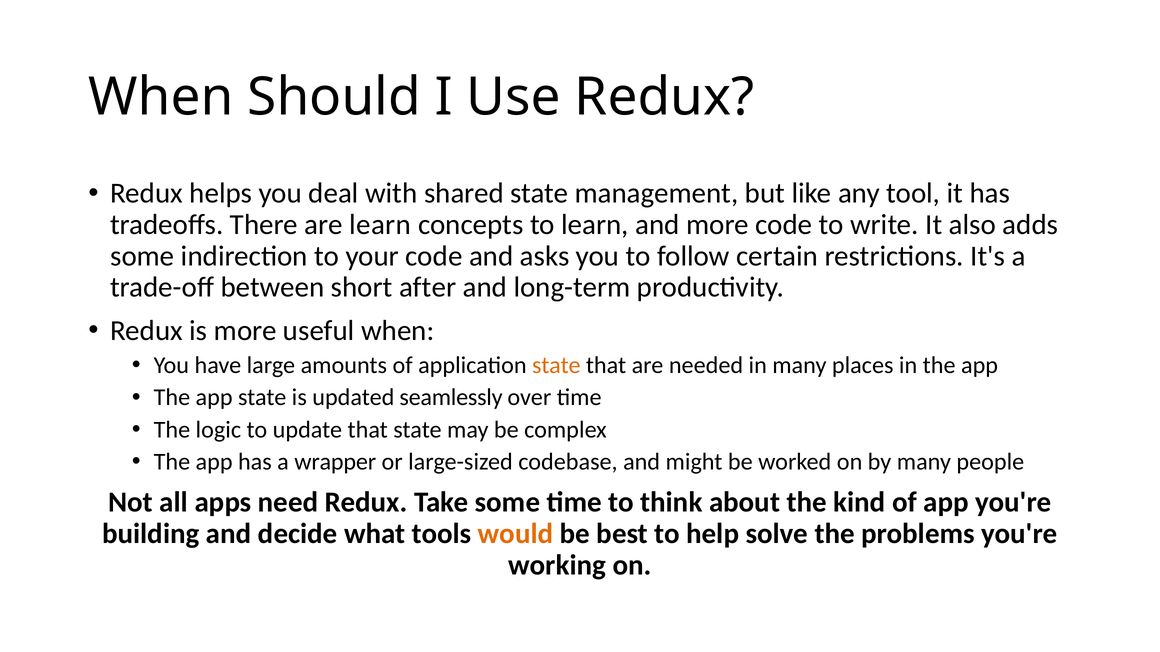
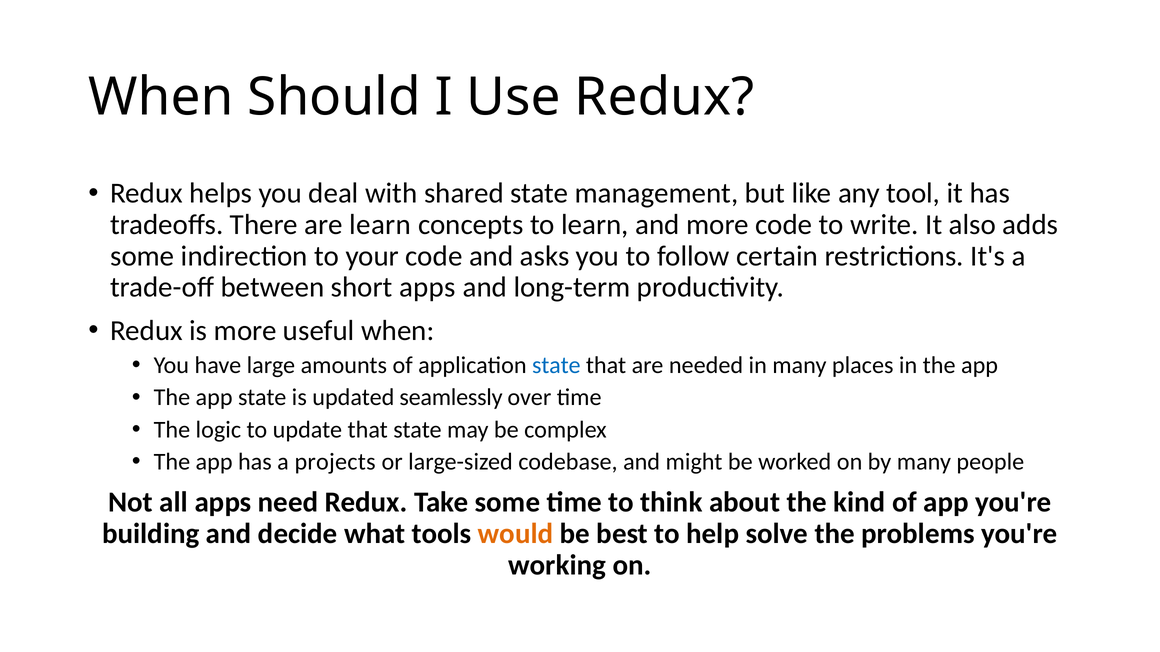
short after: after -> apps
state at (556, 366) colour: orange -> blue
wrapper: wrapper -> projects
